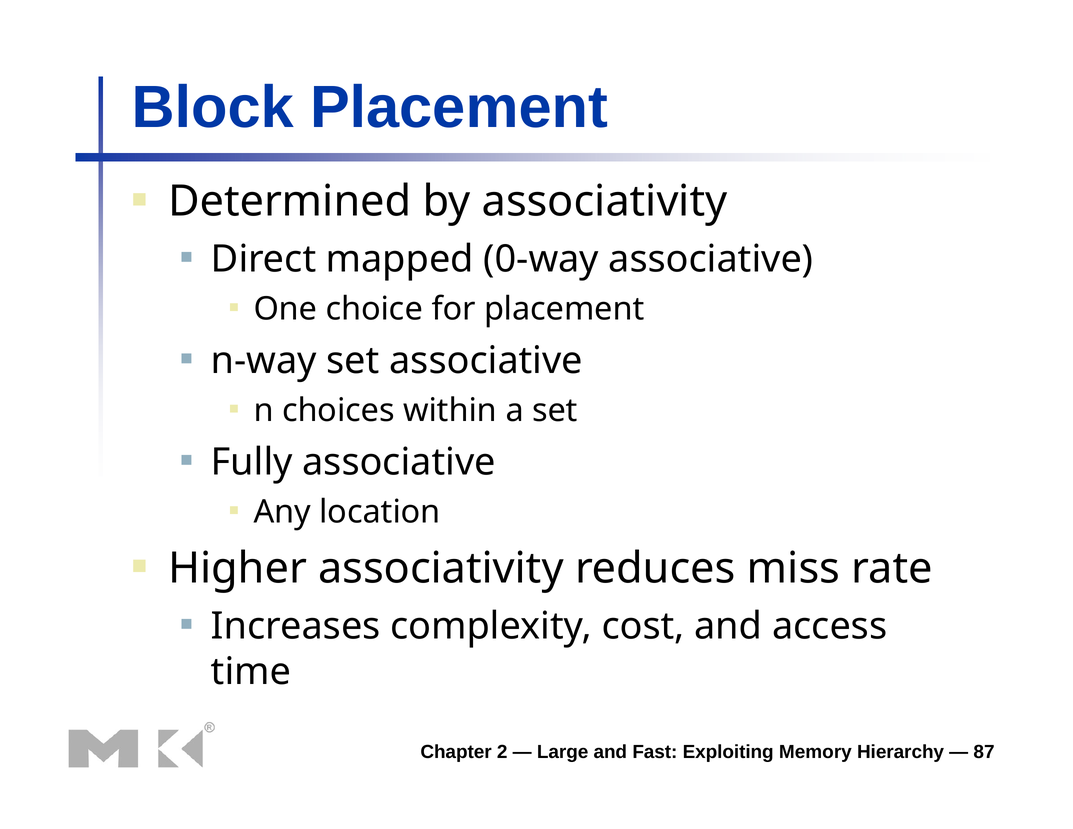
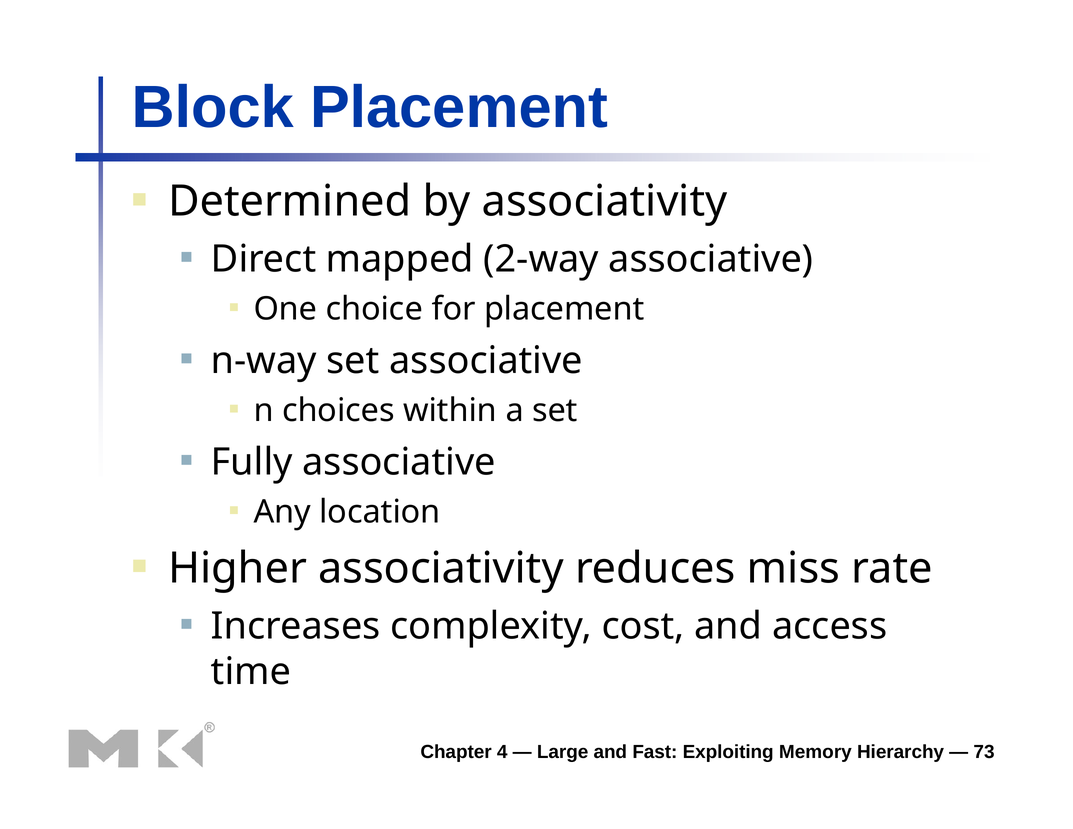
0-way: 0-way -> 2-way
2: 2 -> 4
87: 87 -> 73
